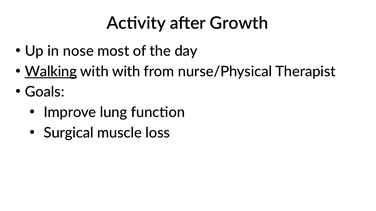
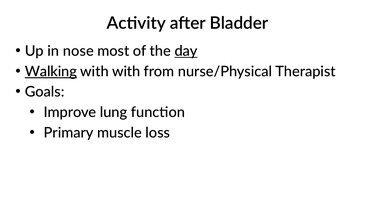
Growth: Growth -> Bladder
day underline: none -> present
Surgical: Surgical -> Primary
